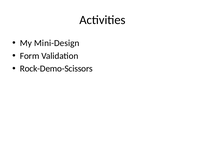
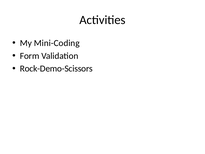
Mini-Design: Mini-Design -> Mini-Coding
